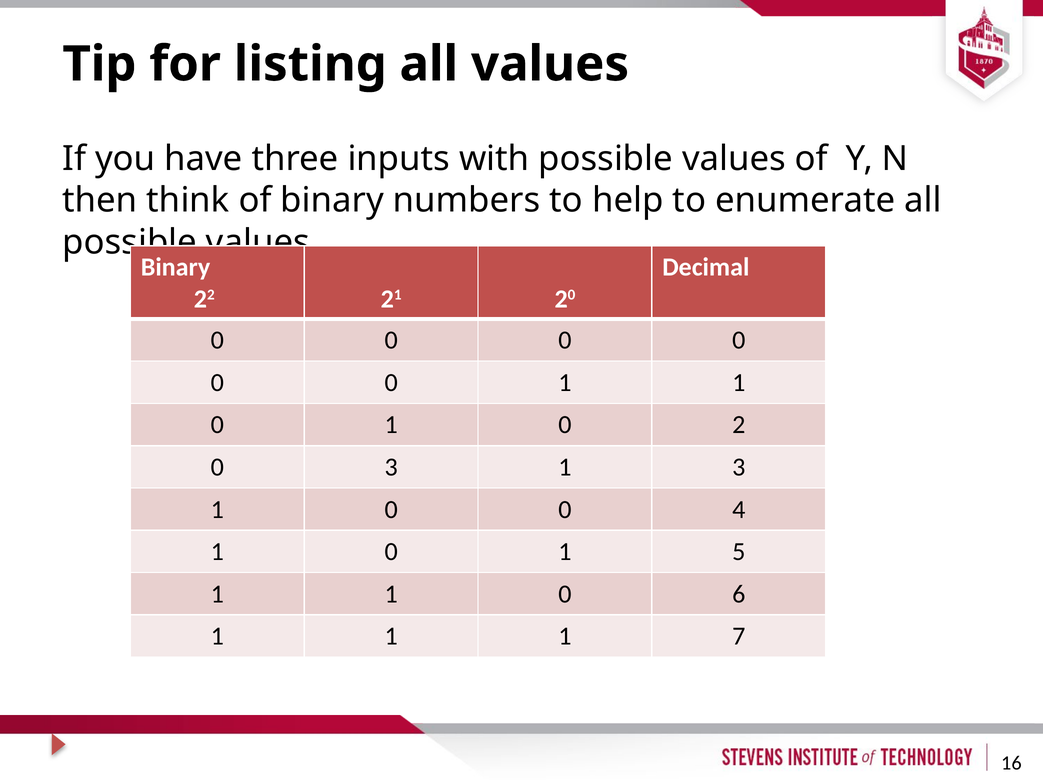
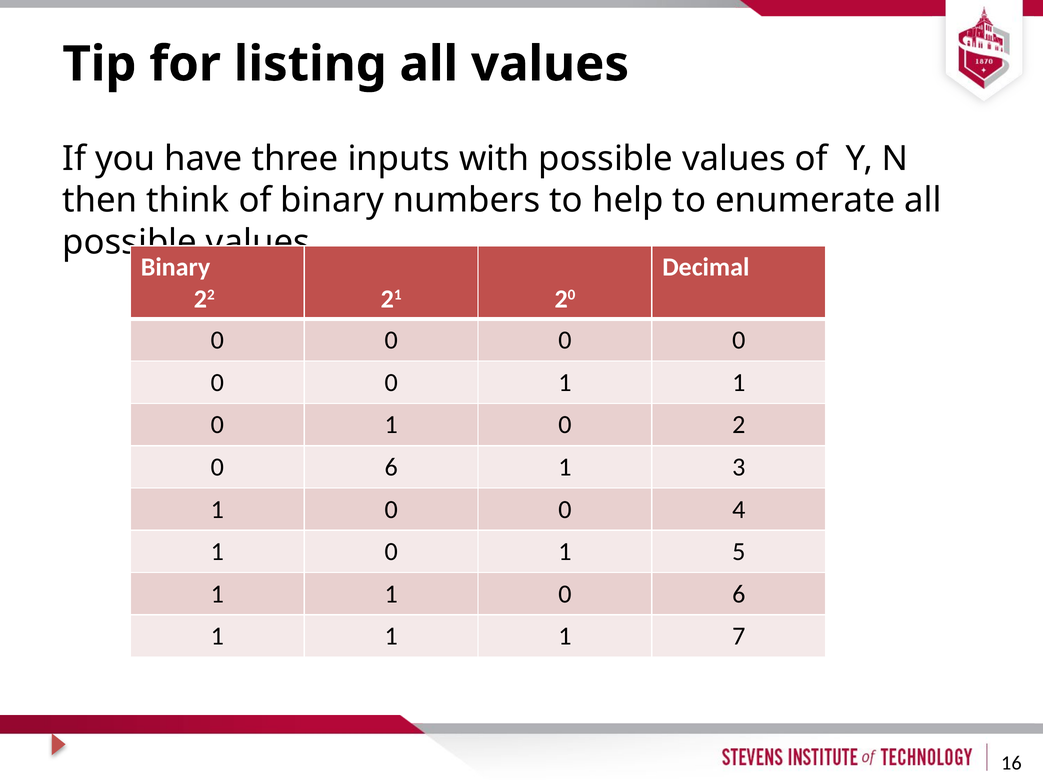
3 at (391, 467): 3 -> 6
